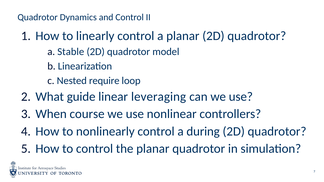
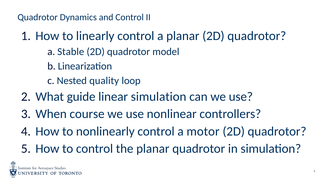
require: require -> quality
linear leveraging: leveraging -> simulation
during: during -> motor
